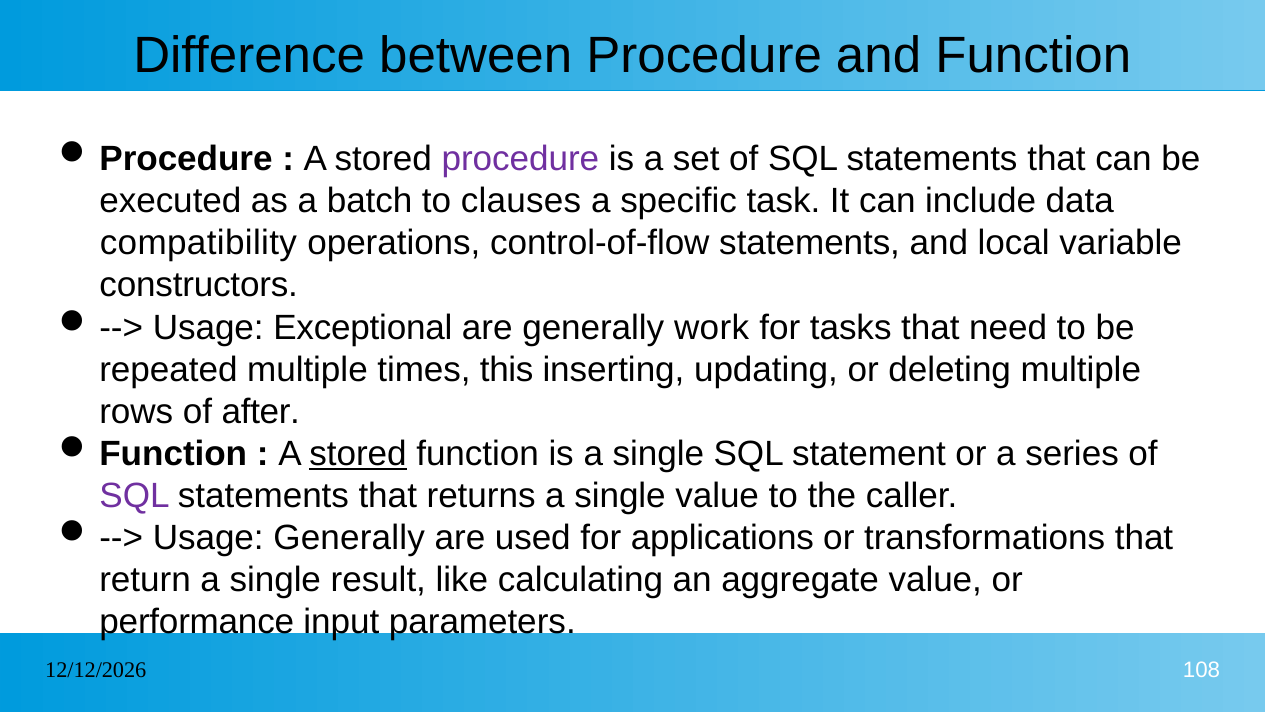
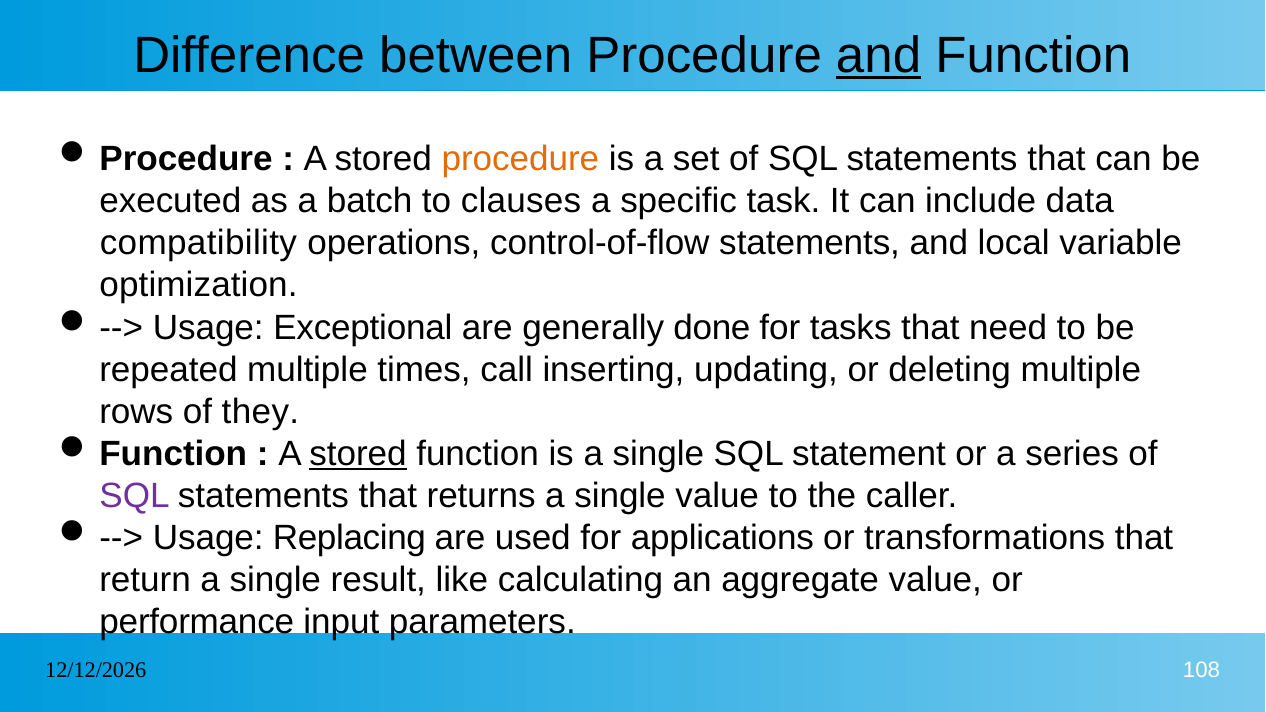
and at (879, 56) underline: none -> present
procedure at (520, 159) colour: purple -> orange
constructors: constructors -> optimization
work: work -> done
this: this -> call
after: after -> they
Usage Generally: Generally -> Replacing
